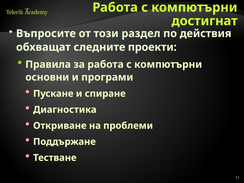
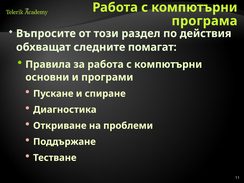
достигнат: достигнат -> програма
проекти: проекти -> помагат
